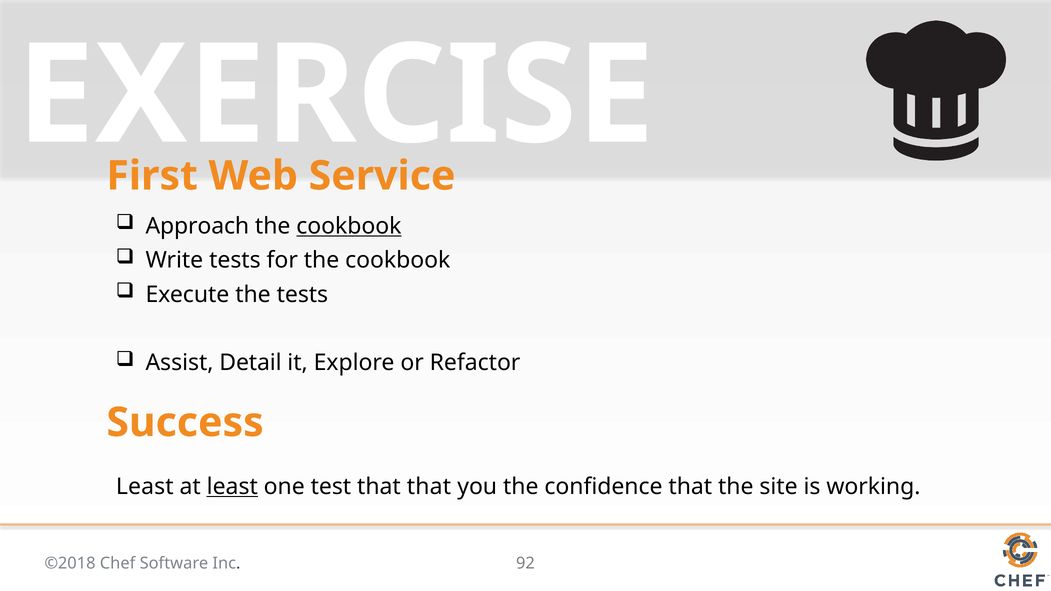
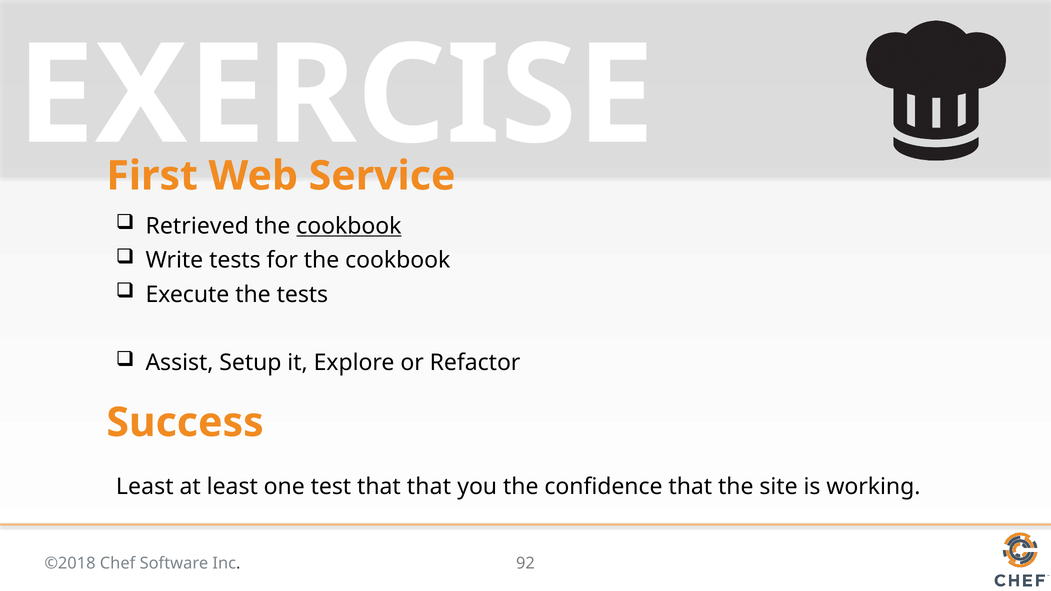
Approach: Approach -> Retrieved
Detail: Detail -> Setup
least at (232, 487) underline: present -> none
